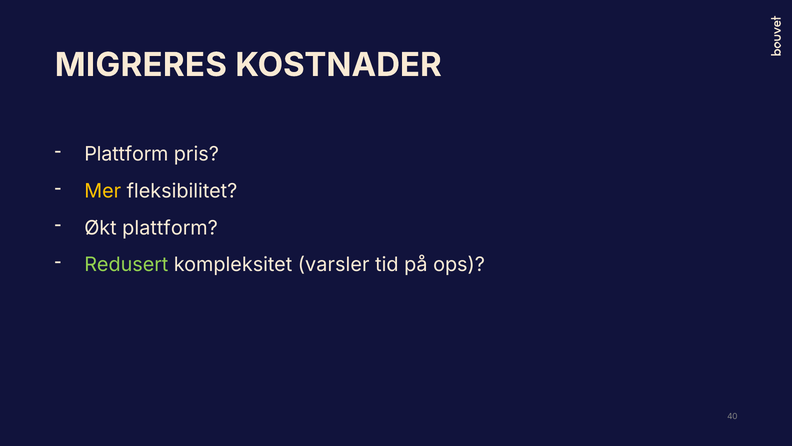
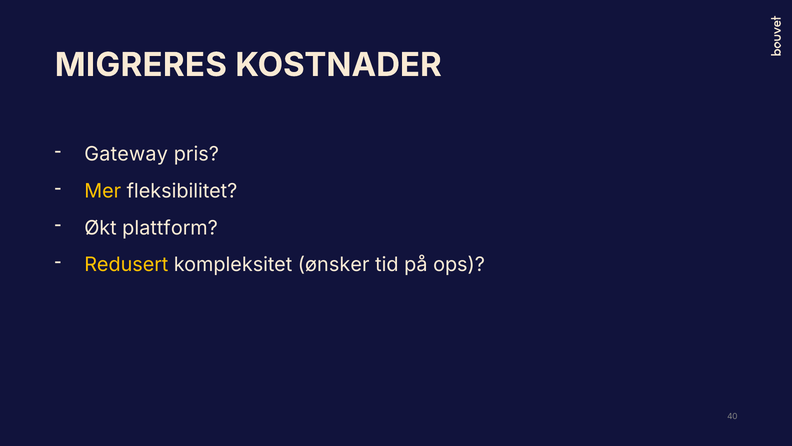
Plattform at (126, 154): Plattform -> Gateway
Redusert colour: light green -> yellow
varsler: varsler -> ønsker
